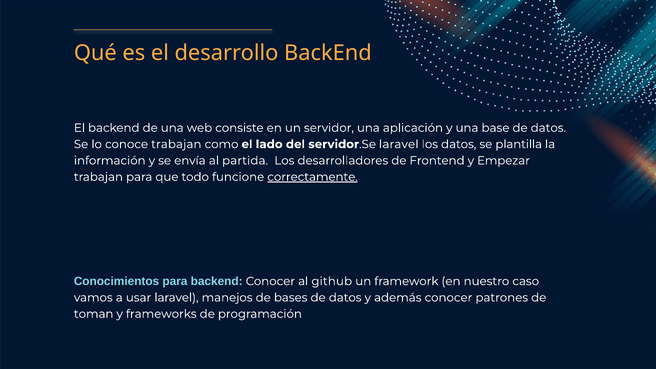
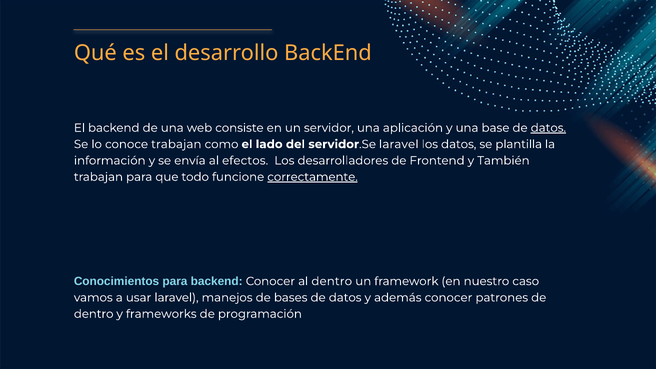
datos at (548, 128) underline: none -> present
partida: partida -> efectos
Empezar: Empezar -> También
al github: github -> dentro
toman at (94, 314): toman -> dentro
